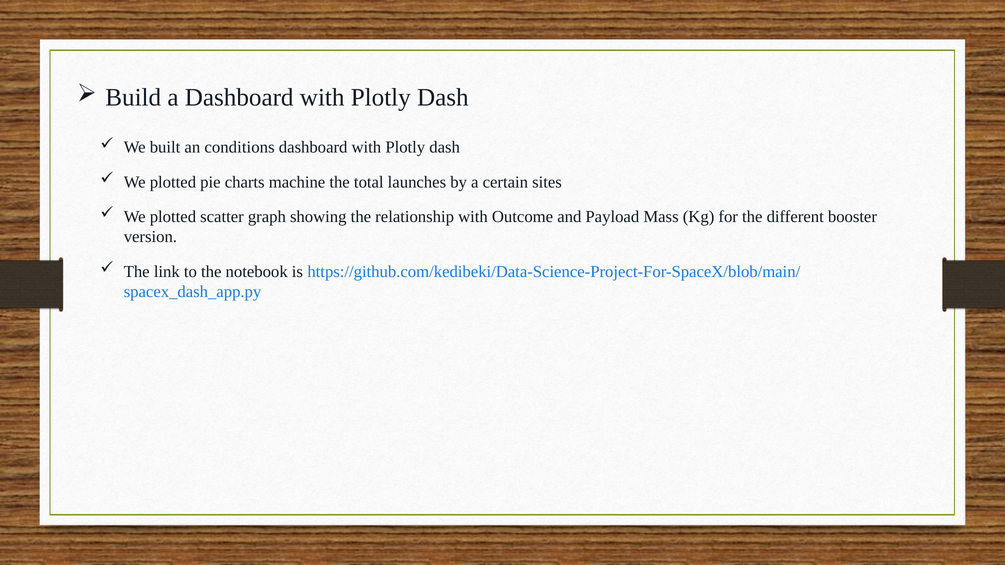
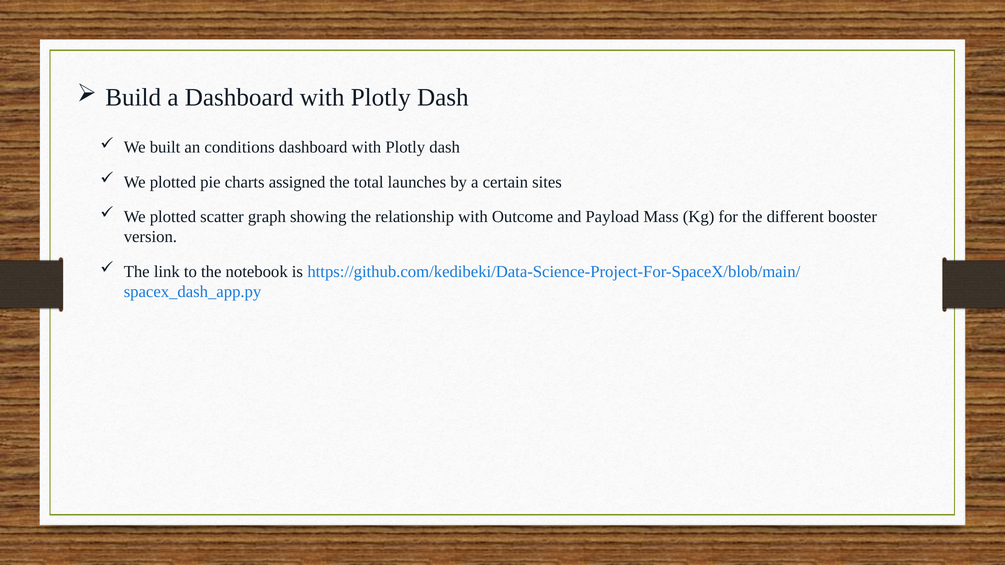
machine: machine -> assigned
